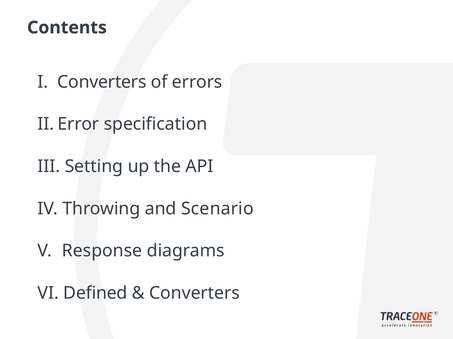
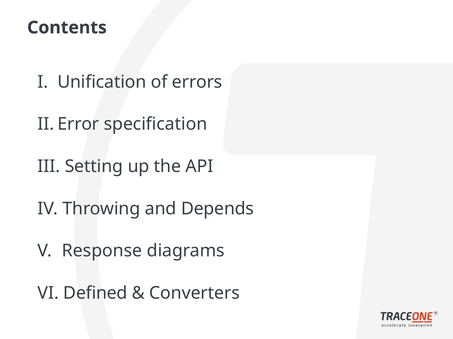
Converters at (102, 82): Converters -> Unification
Scenario: Scenario -> Depends
